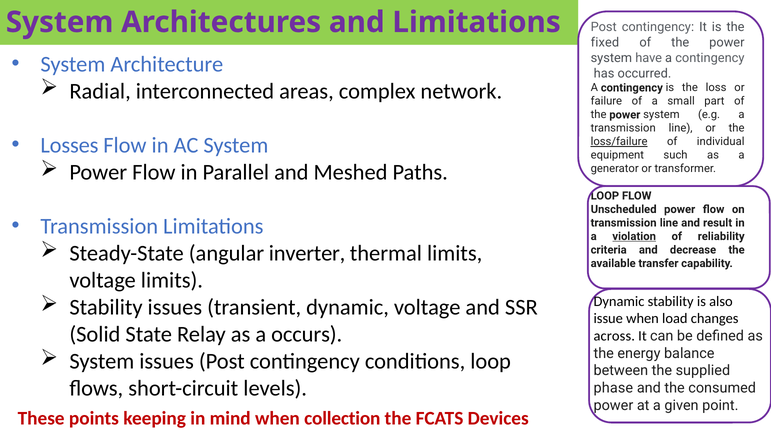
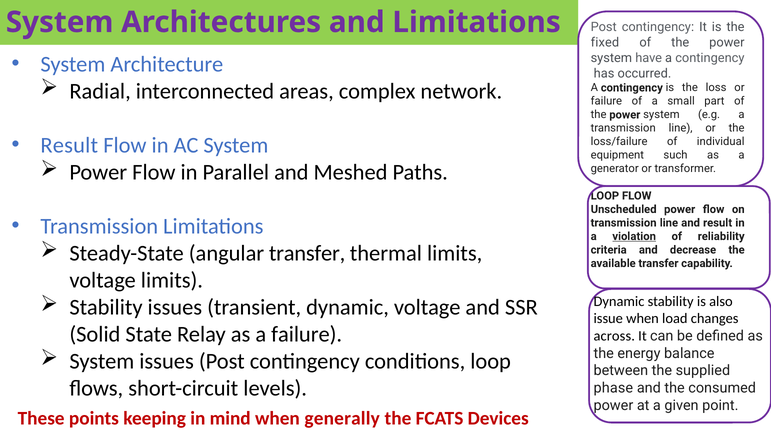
Losses at (69, 145): Losses -> Result
loss/failure underline: present -> none
angular inverter: inverter -> transfer
a occurs: occurs -> failure
collection: collection -> generally
